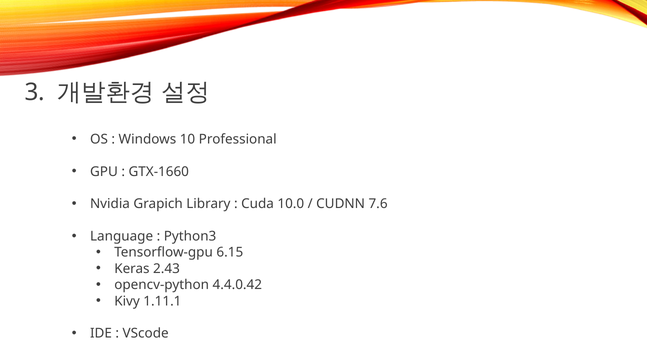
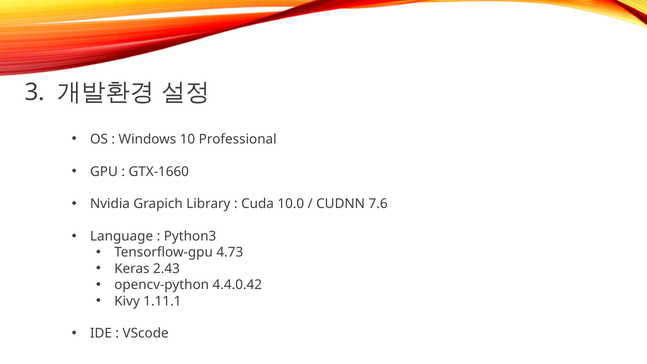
6.15: 6.15 -> 4.73
